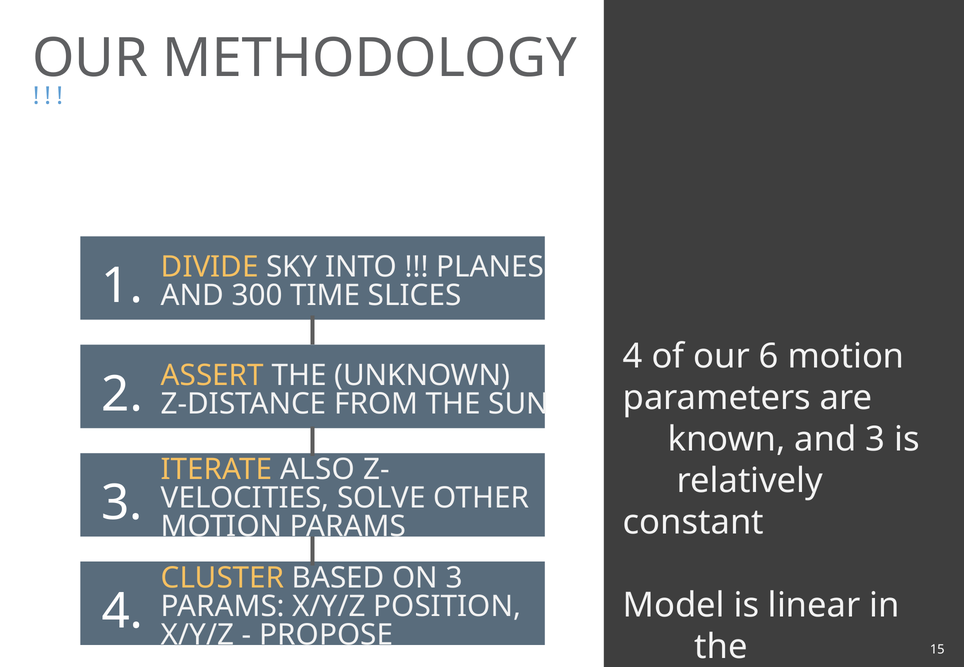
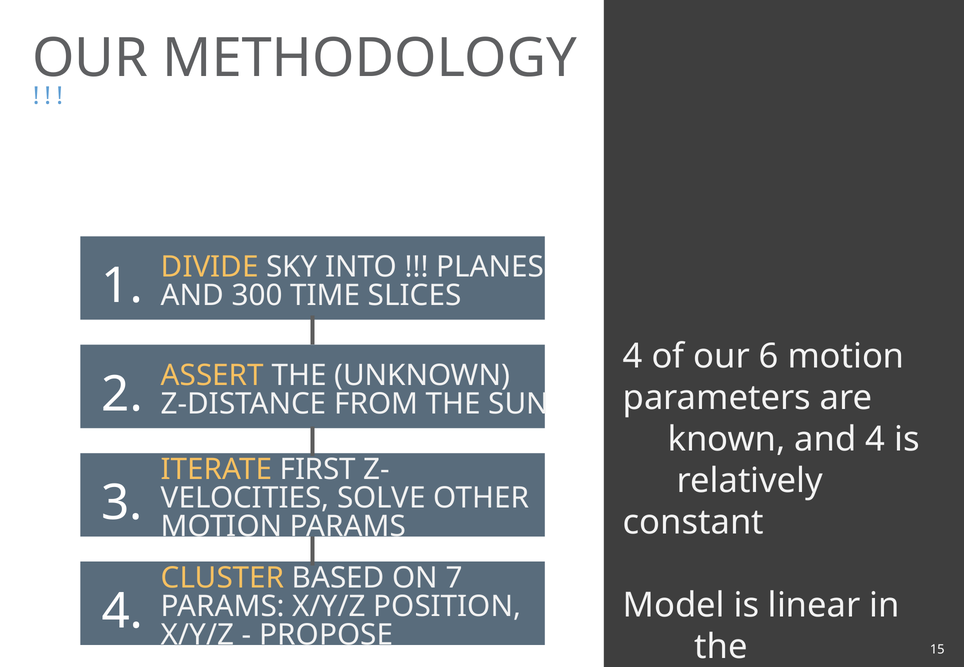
and 3: 3 -> 4
ALSO: ALSO -> FIRST
ON 3: 3 -> 7
